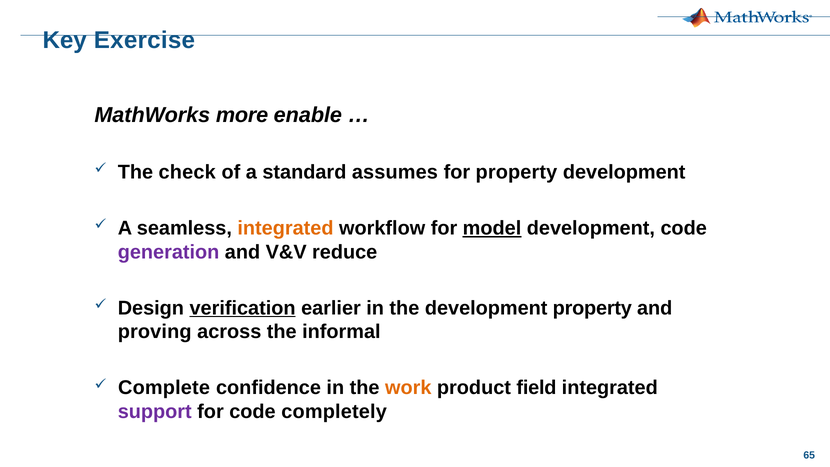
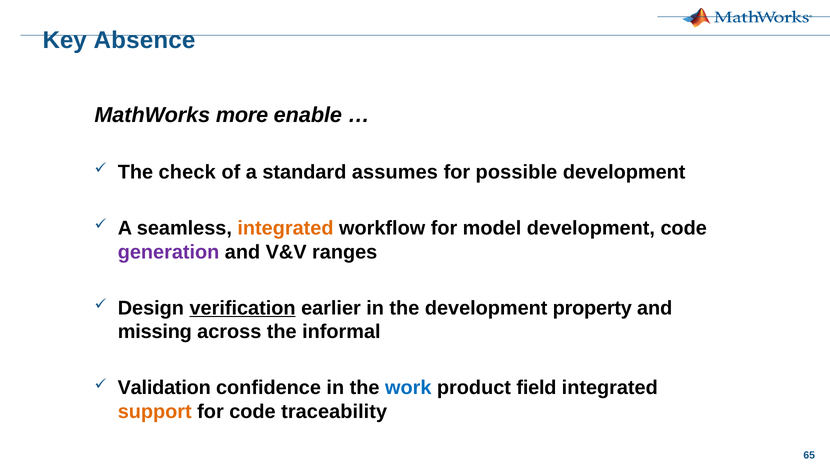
Exercise: Exercise -> Absence
for property: property -> possible
model underline: present -> none
reduce: reduce -> ranges
proving: proving -> missing
Complete: Complete -> Validation
work colour: orange -> blue
support colour: purple -> orange
completely: completely -> traceability
